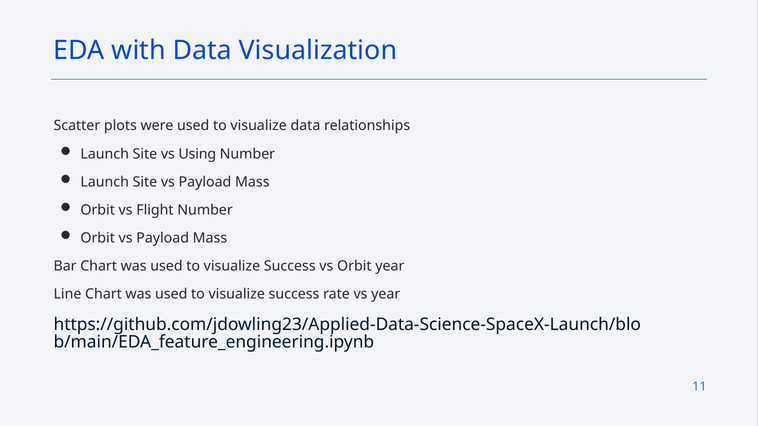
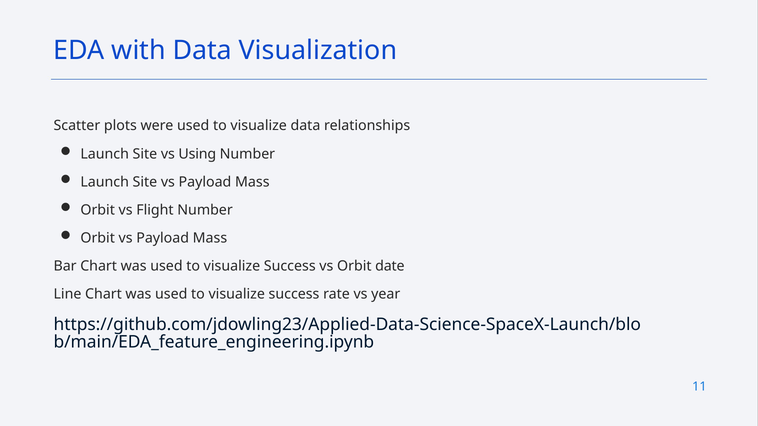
Orbit year: year -> date
